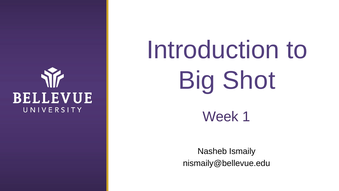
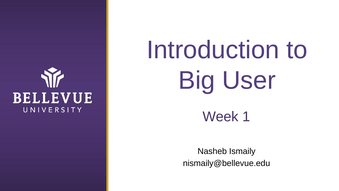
Shot: Shot -> User
